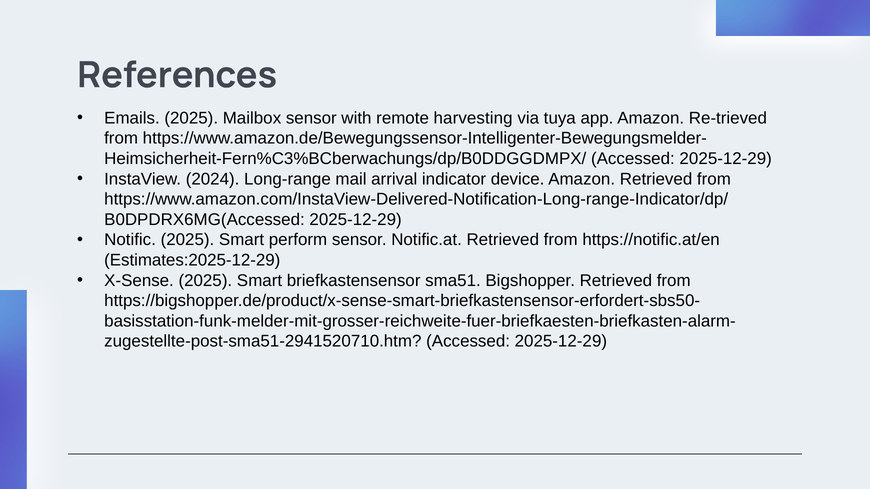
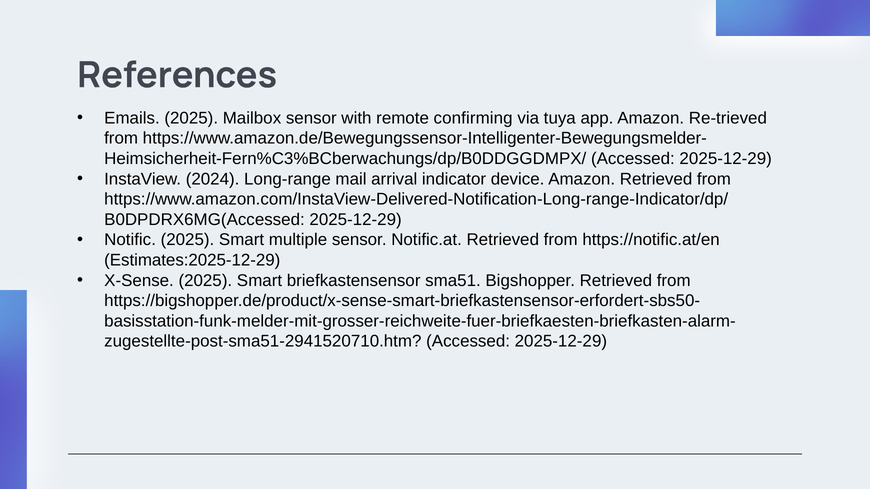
harvesting: harvesting -> confirming
perform: perform -> multiple
